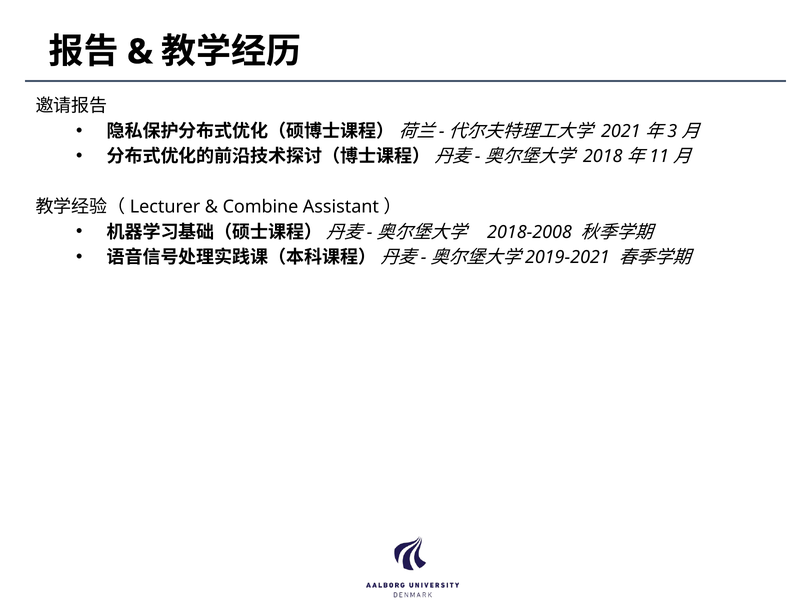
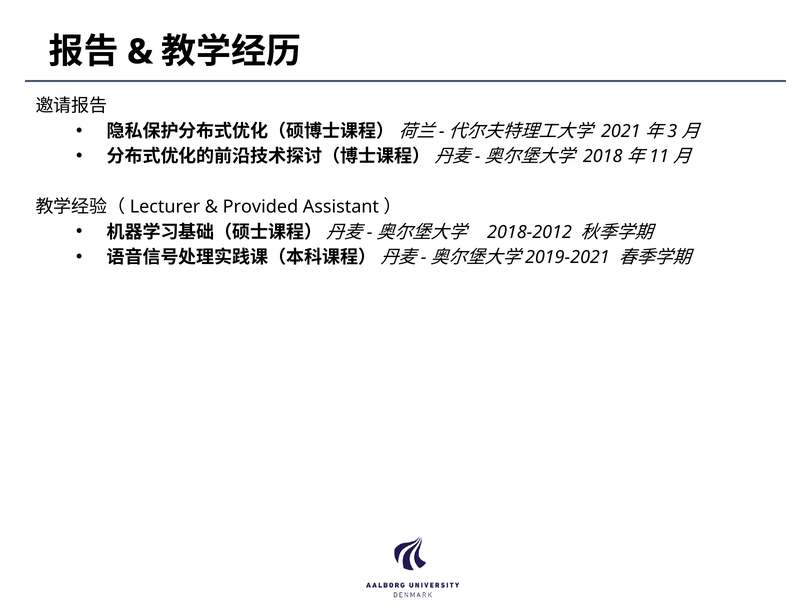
Combine: Combine -> Provided
2018-2008: 2018-2008 -> 2018-2012
